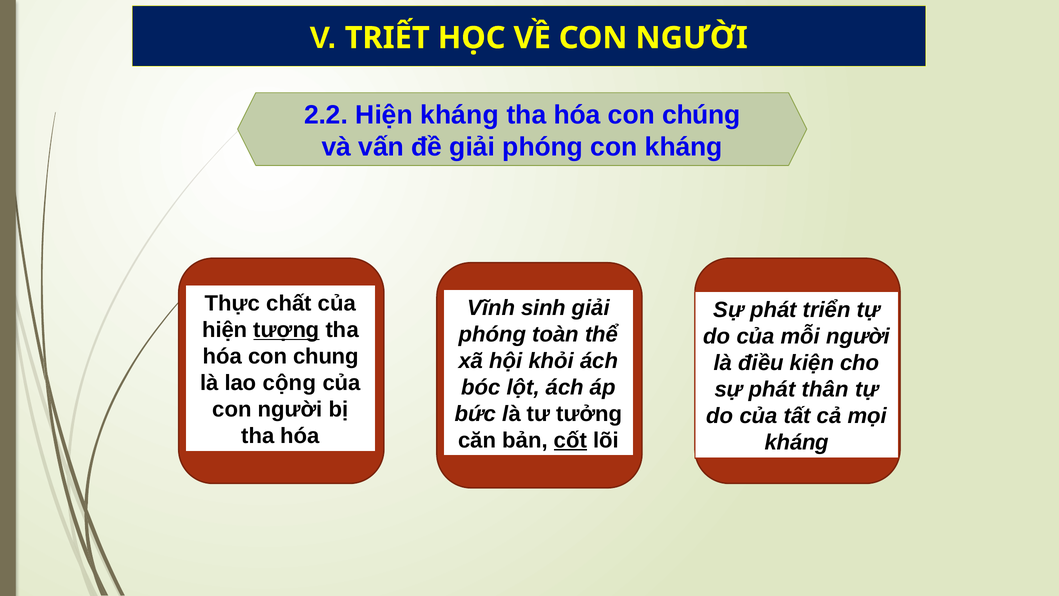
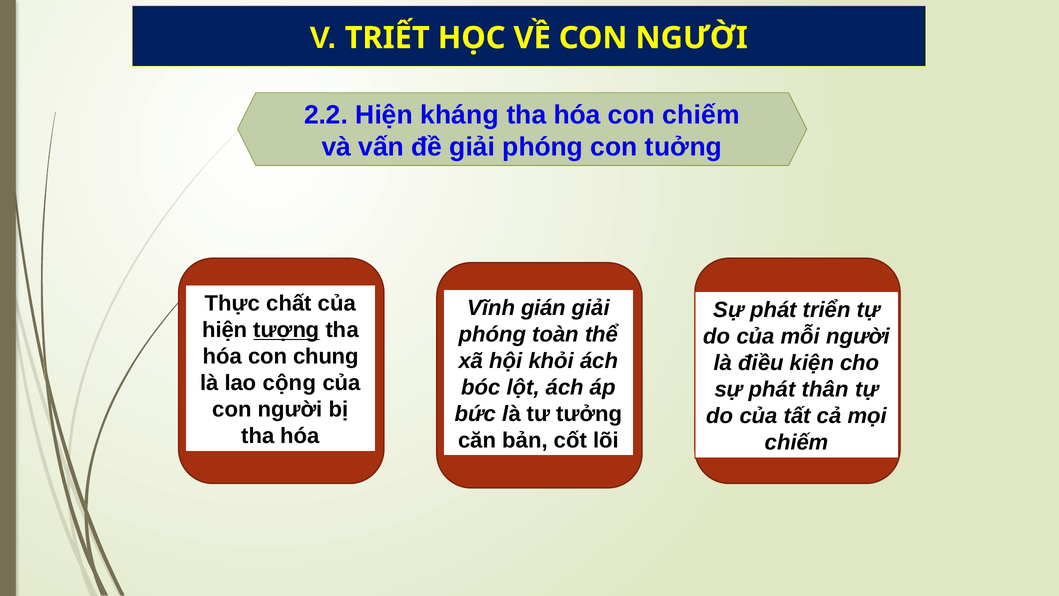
con chúng: chúng -> chiếm
con kháng: kháng -> tuởng
sinh: sinh -> gián
cốt underline: present -> none
kháng at (797, 442): kháng -> chiếm
